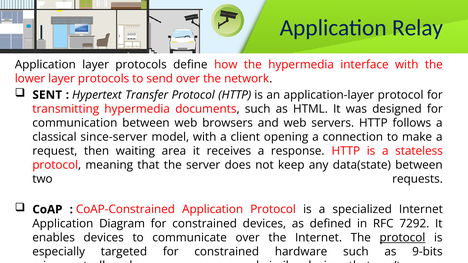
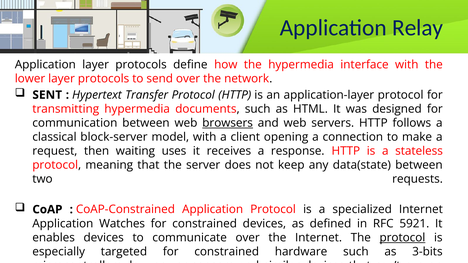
browsers underline: none -> present
since-server: since-server -> block-server
area: area -> uses
Diagram: Diagram -> Watches
7292: 7292 -> 5921
9-bits: 9-bits -> 3-bits
